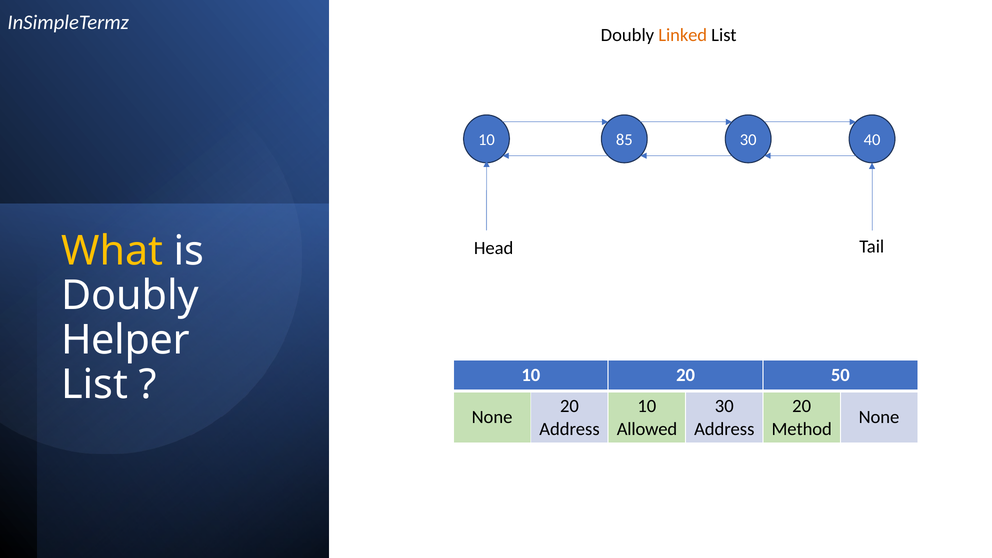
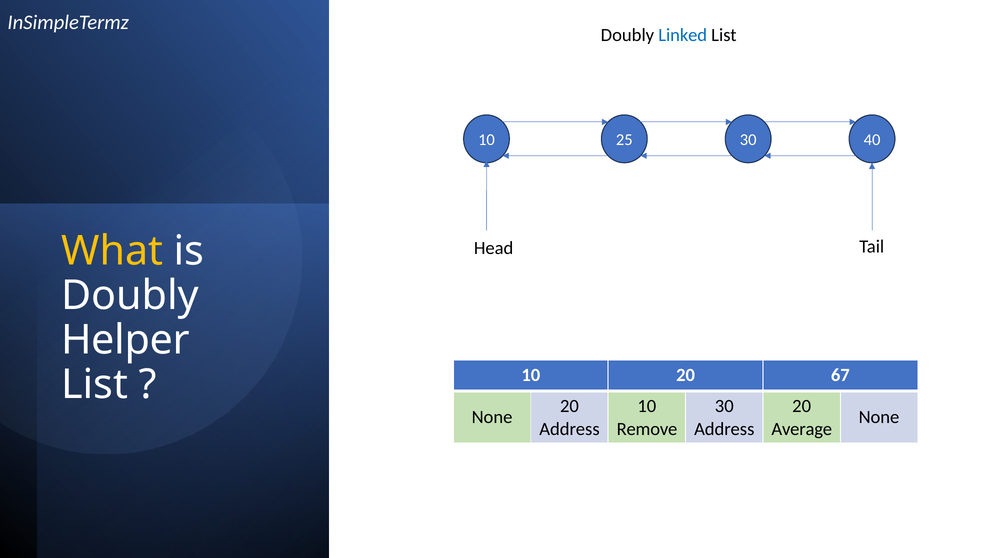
Linked colour: orange -> blue
85: 85 -> 25
50: 50 -> 67
Allowed: Allowed -> Remove
Method: Method -> Average
